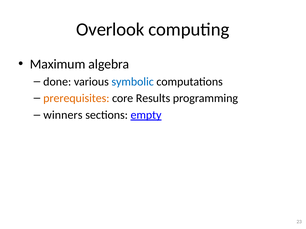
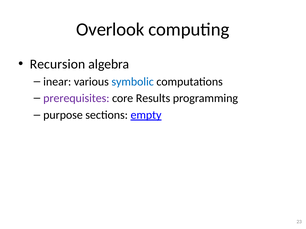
Maximum: Maximum -> Recursion
done: done -> inear
prerequisites colour: orange -> purple
winners: winners -> purpose
